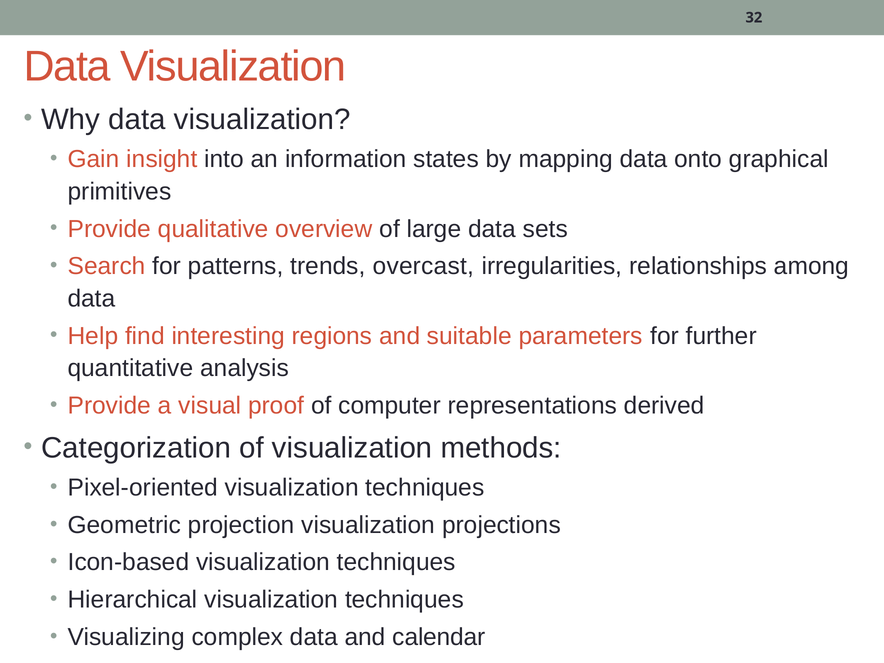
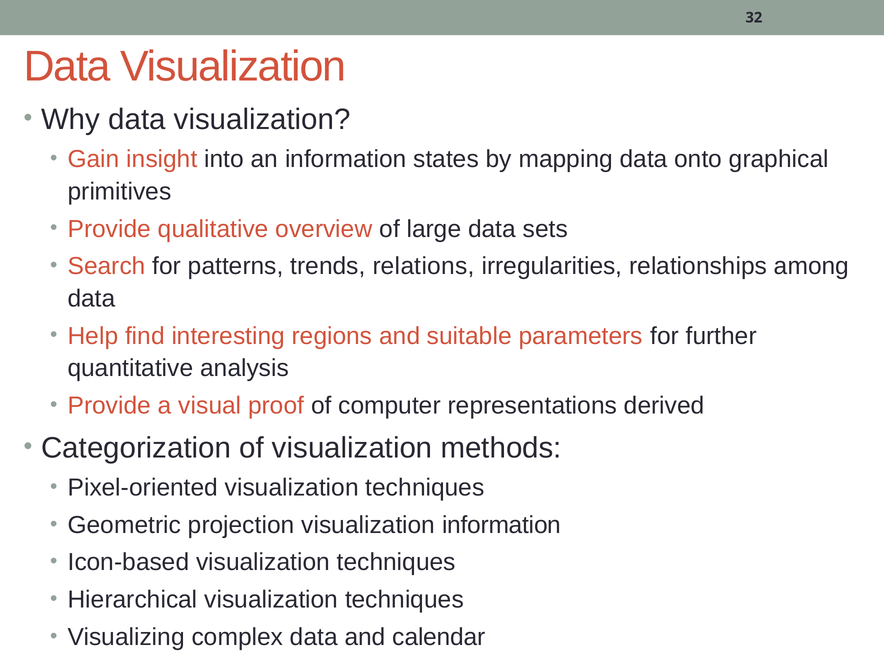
overcast: overcast -> relations
visualization projections: projections -> information
